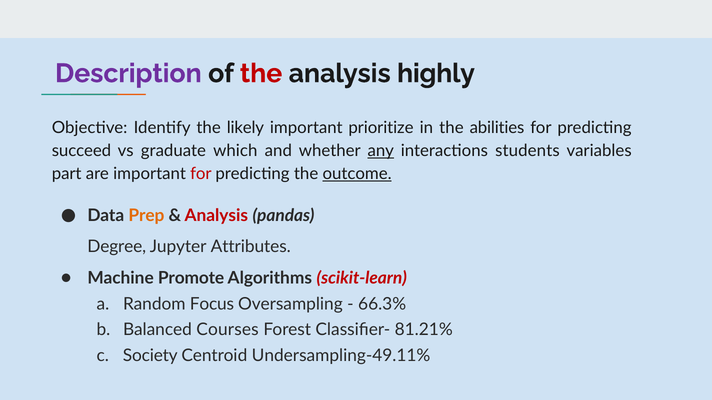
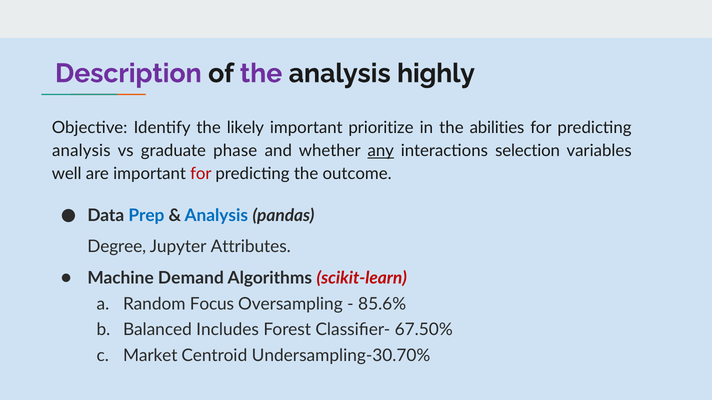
the at (261, 73) colour: red -> purple
succeed at (81, 151): succeed -> analysis
which: which -> phase
students: students -> selection
part: part -> well
outcome underline: present -> none
Prep colour: orange -> blue
Analysis at (216, 216) colour: red -> blue
Promote: Promote -> Demand
66.3%: 66.3% -> 85.6%
Courses: Courses -> Includes
81.21%: 81.21% -> 67.50%
Society: Society -> Market
Undersampling-49.11%: Undersampling-49.11% -> Undersampling-30.70%
